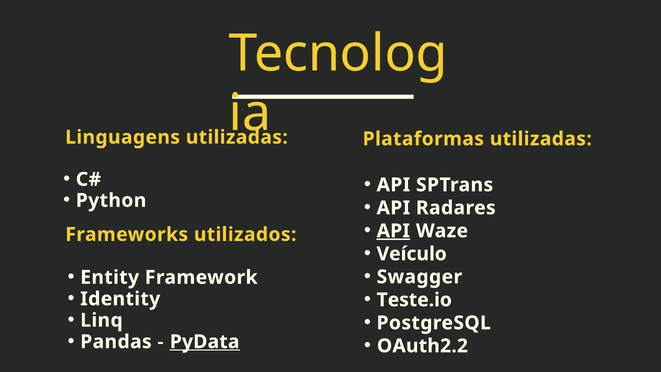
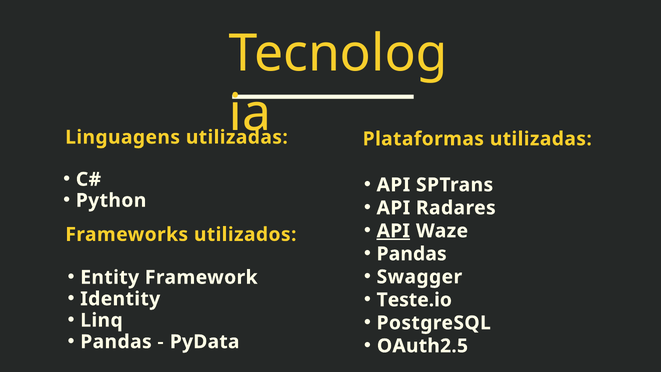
Veículo at (412, 254): Veículo -> Pandas
PyData underline: present -> none
OAuth2.2: OAuth2.2 -> OAuth2.5
